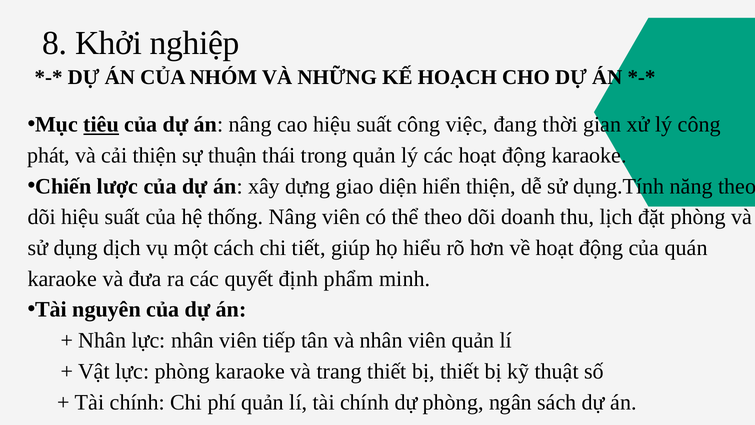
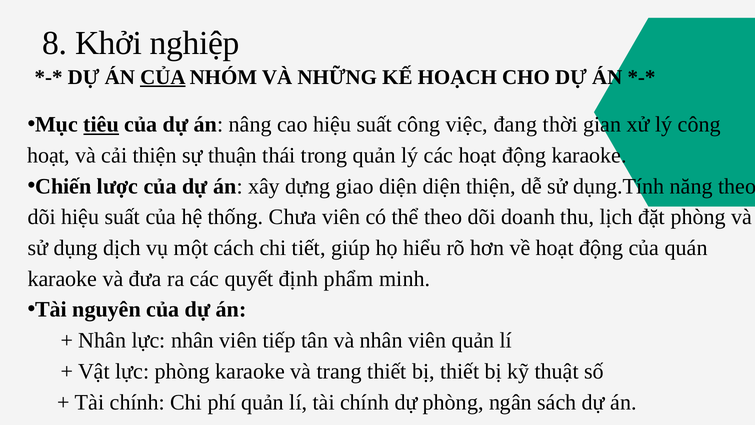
CỦA at (163, 77) underline: none -> present
phát at (49, 155): phát -> hoạt
diện hiển: hiển -> diện
thống Nâng: Nâng -> Chưa
